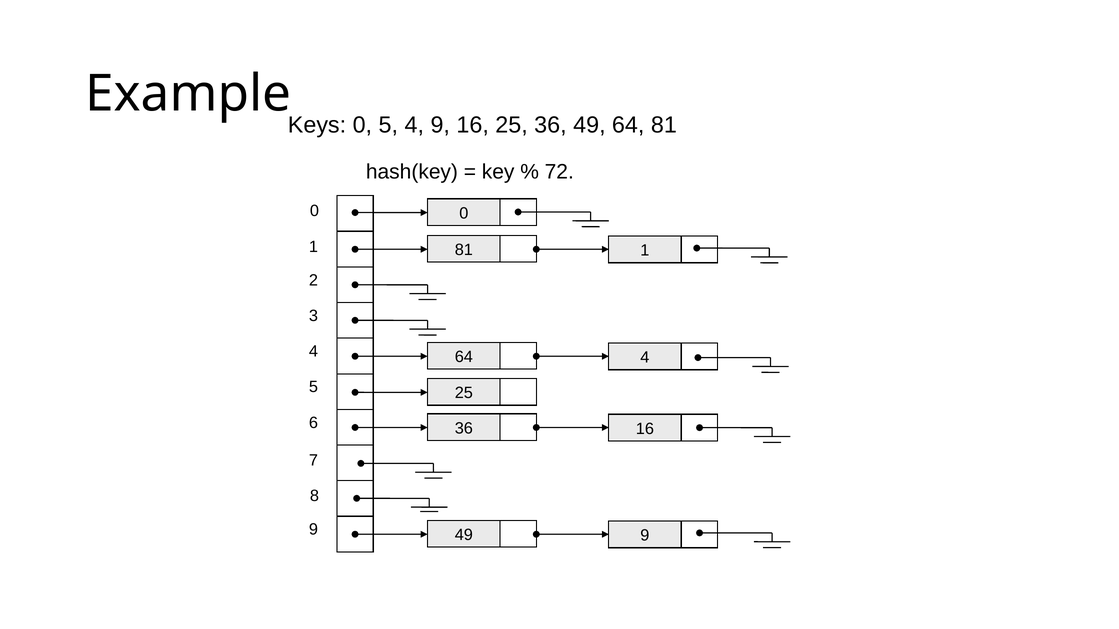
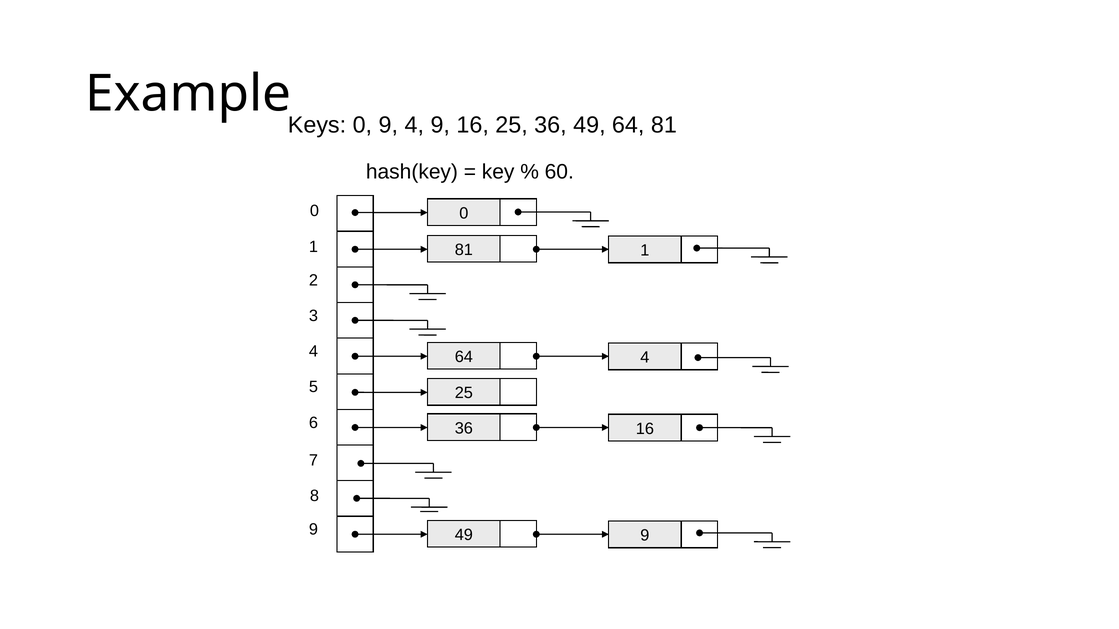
0 5: 5 -> 9
72: 72 -> 60
